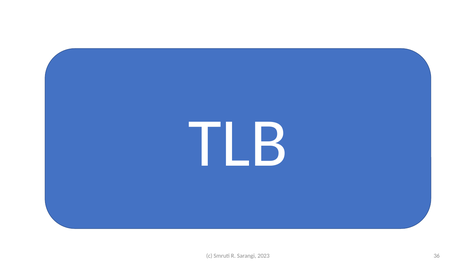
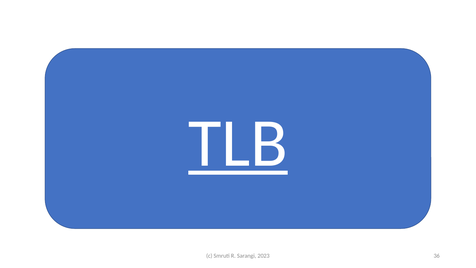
TLB underline: none -> present
